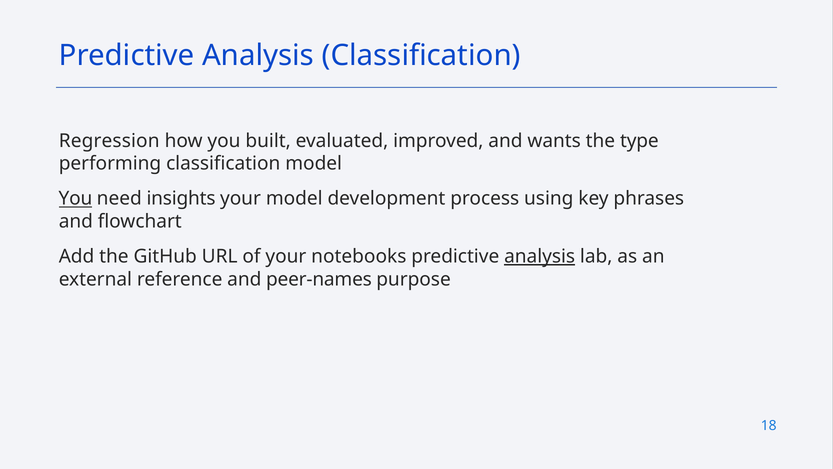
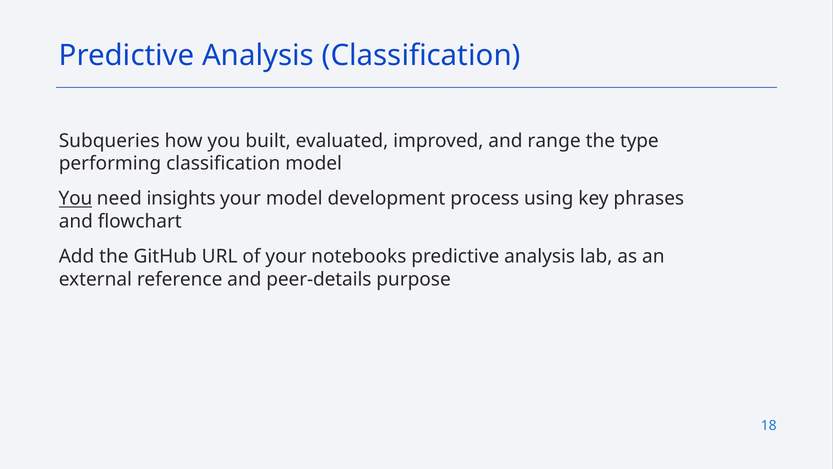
Regression: Regression -> Subqueries
wants: wants -> range
analysis at (540, 256) underline: present -> none
peer-names: peer-names -> peer-details
